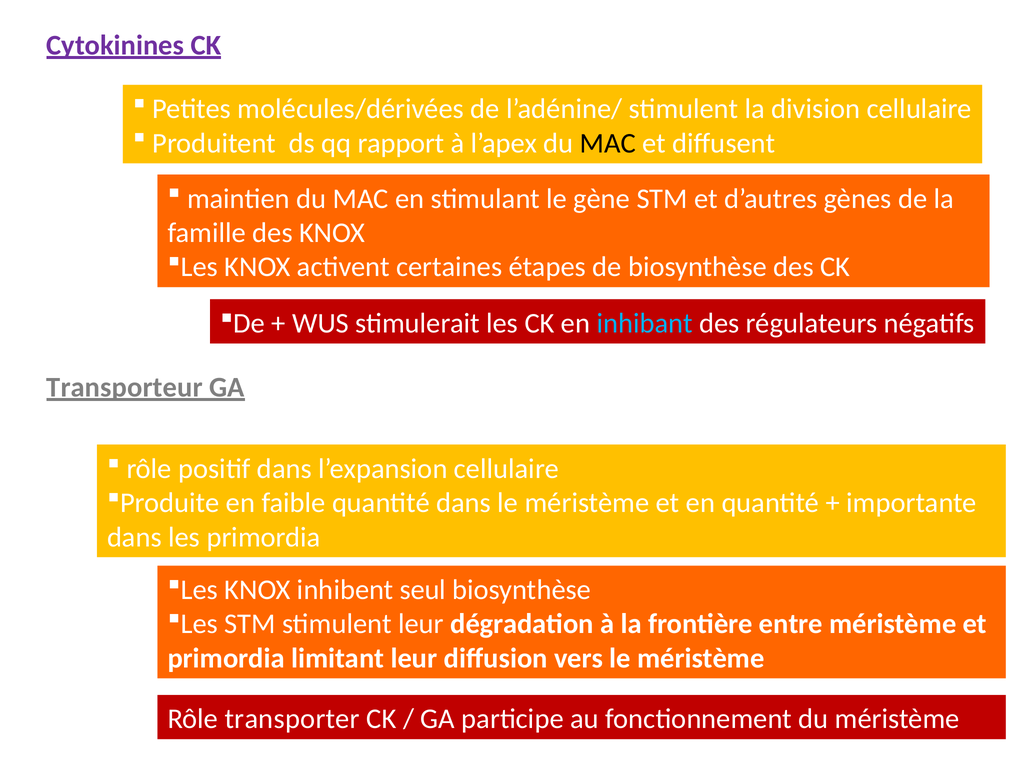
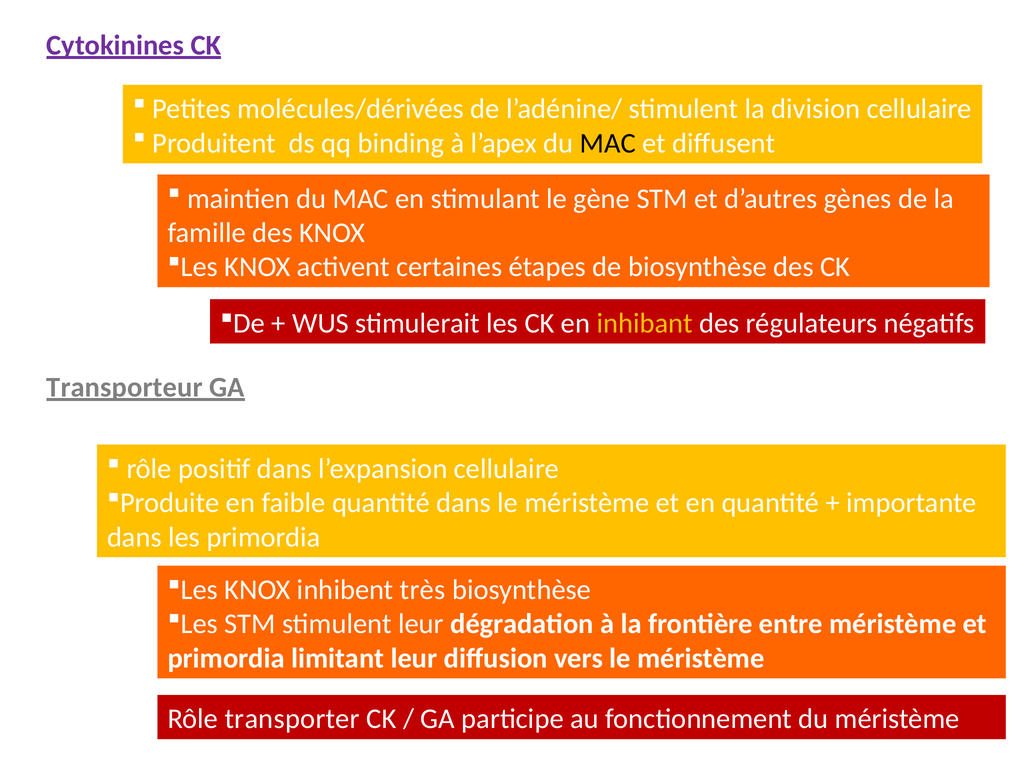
rapport: rapport -> binding
inhibant colour: light blue -> yellow
seul: seul -> très
